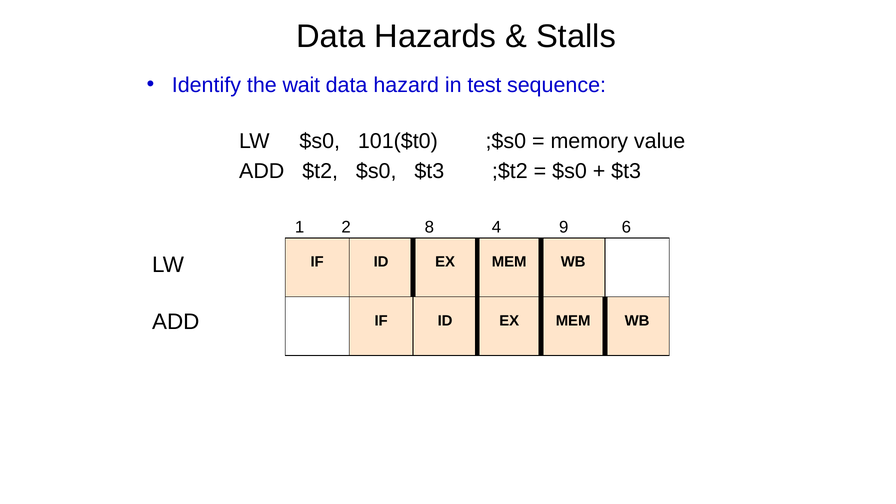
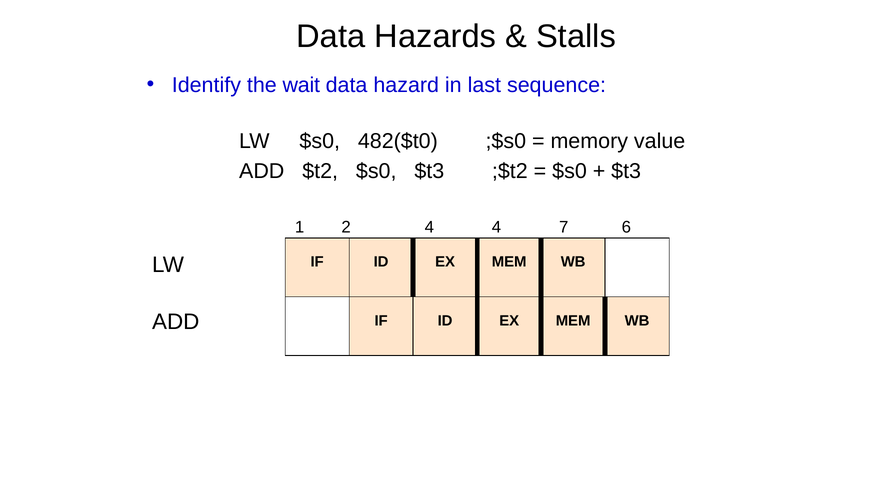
test: test -> last
101($t0: 101($t0 -> 482($t0
2 8: 8 -> 4
9: 9 -> 7
